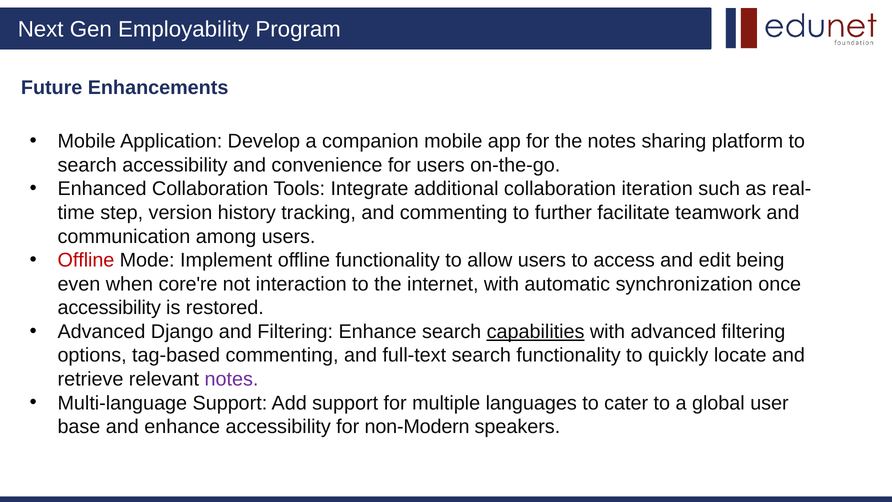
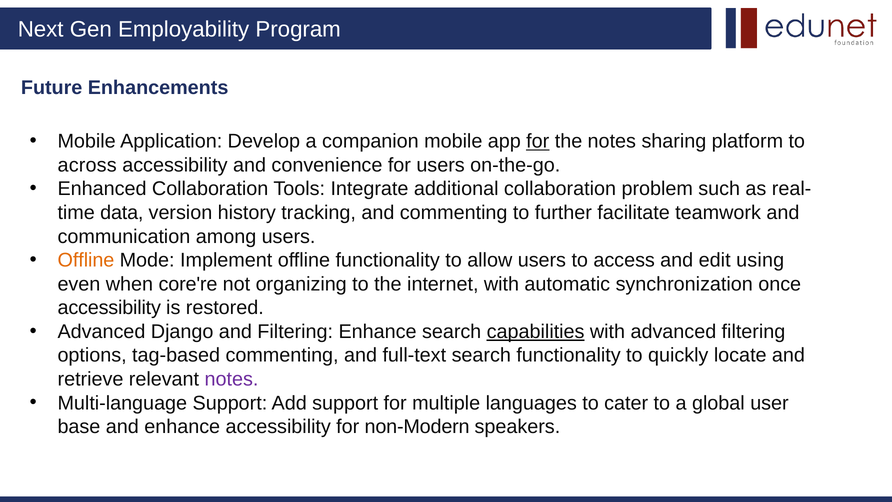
for at (538, 141) underline: none -> present
search at (87, 165): search -> across
iteration: iteration -> problem
step: step -> data
Offline at (86, 260) colour: red -> orange
being: being -> using
interaction: interaction -> organizing
